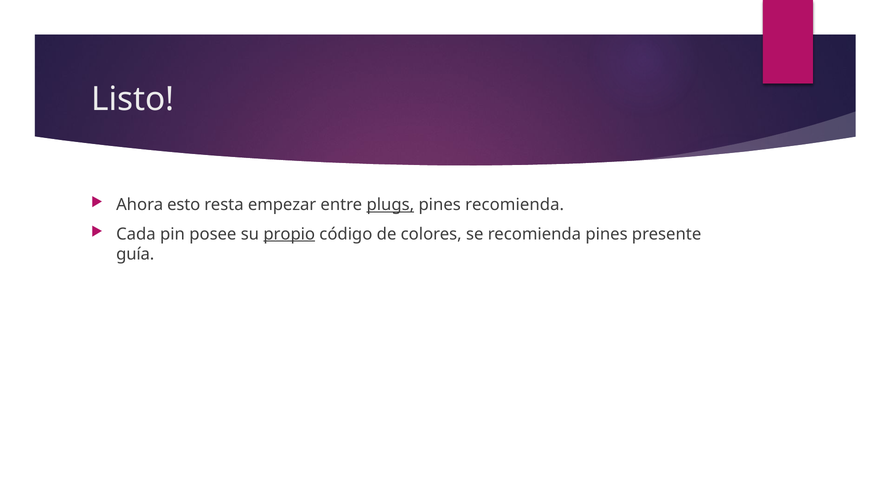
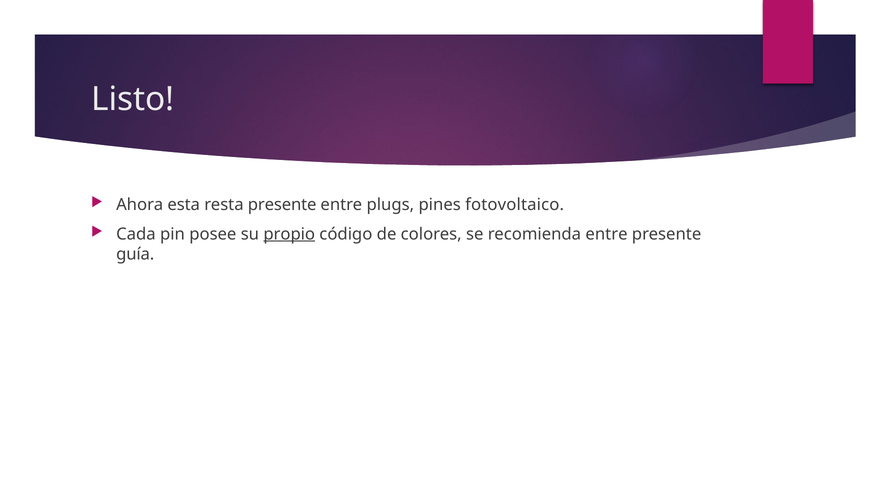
esto: esto -> esta
resta empezar: empezar -> presente
plugs underline: present -> none
pines recomienda: recomienda -> fotovoltaico
recomienda pines: pines -> entre
